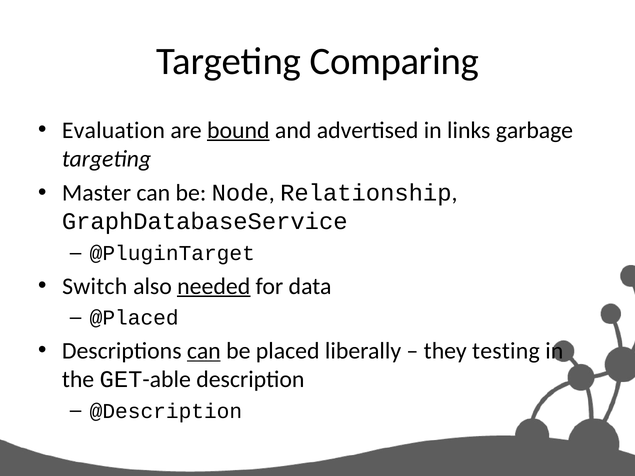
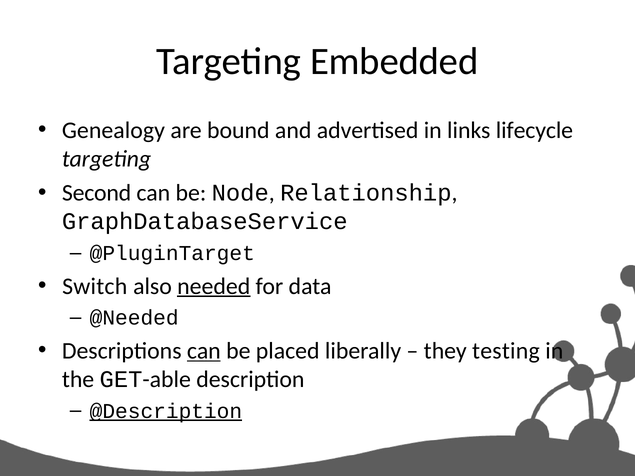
Comparing: Comparing -> Embedded
Evaluation: Evaluation -> Genealogy
bound underline: present -> none
garbage: garbage -> lifecycle
Master: Master -> Second
@Placed: @Placed -> @Needed
@Description underline: none -> present
